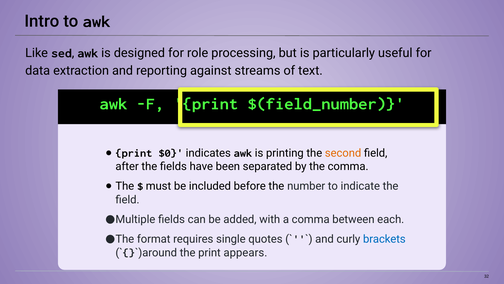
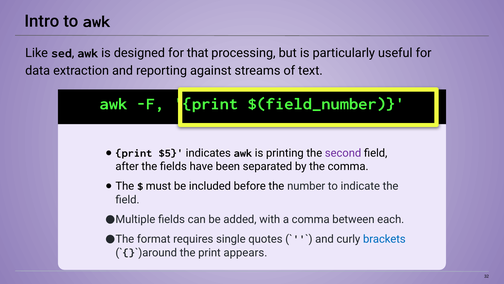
role: role -> that
$0: $0 -> $5
second colour: orange -> purple
